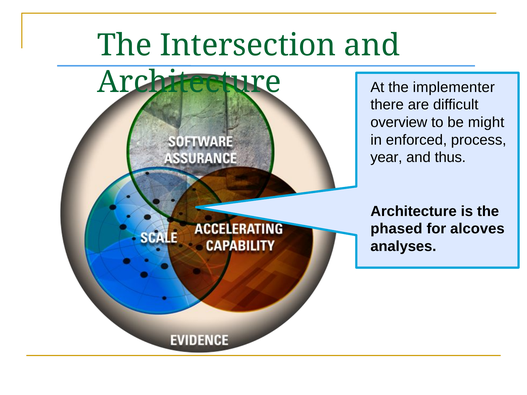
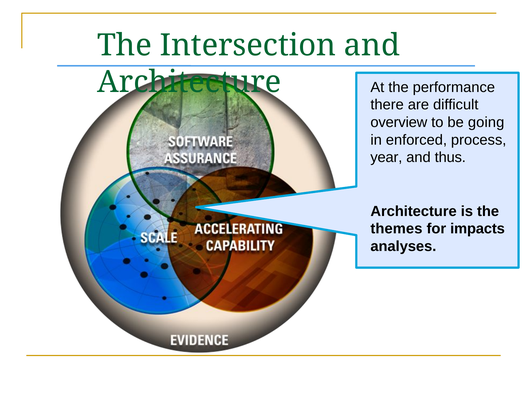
implementer: implementer -> performance
might: might -> going
phased: phased -> themes
alcoves: alcoves -> impacts
